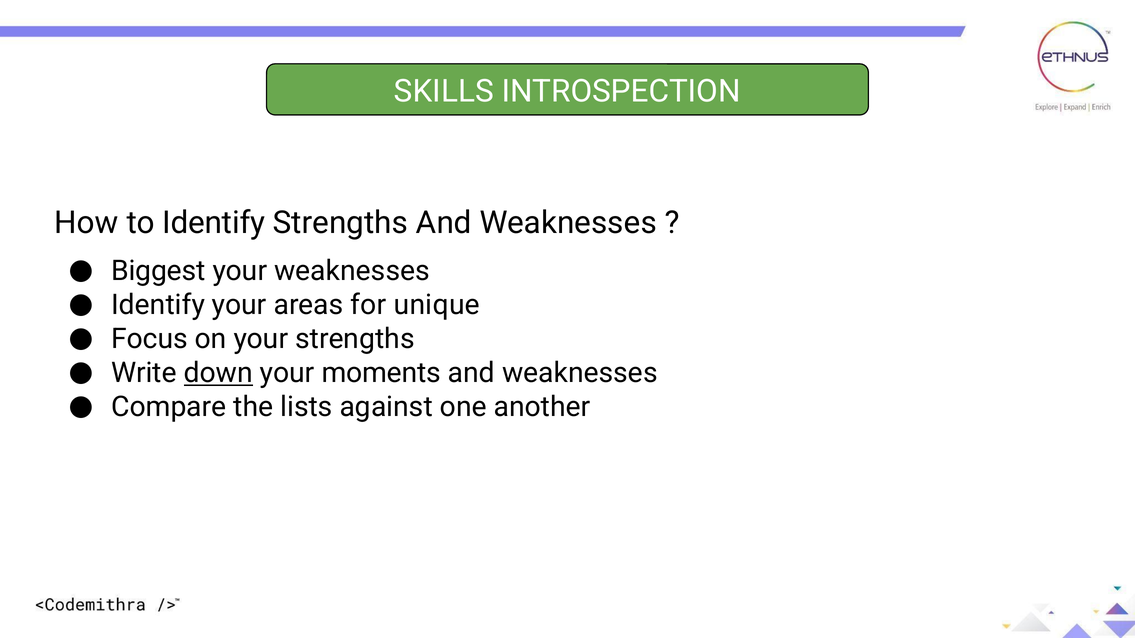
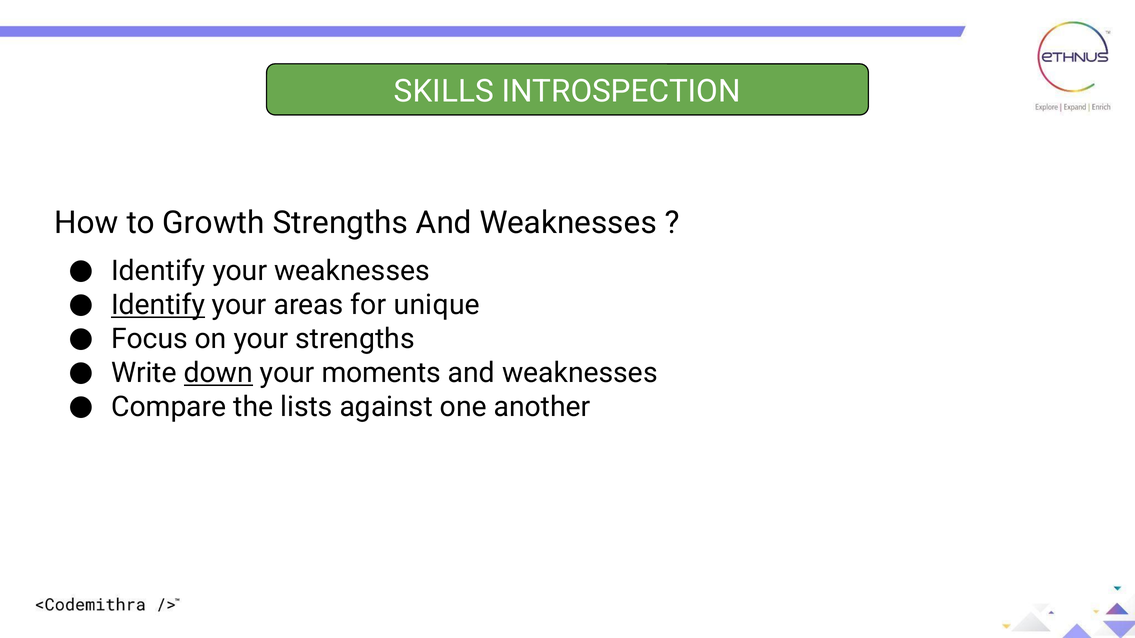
to Identify: Identify -> Growth
Biggest at (158, 271): Biggest -> Identify
Identify at (158, 305) underline: none -> present
